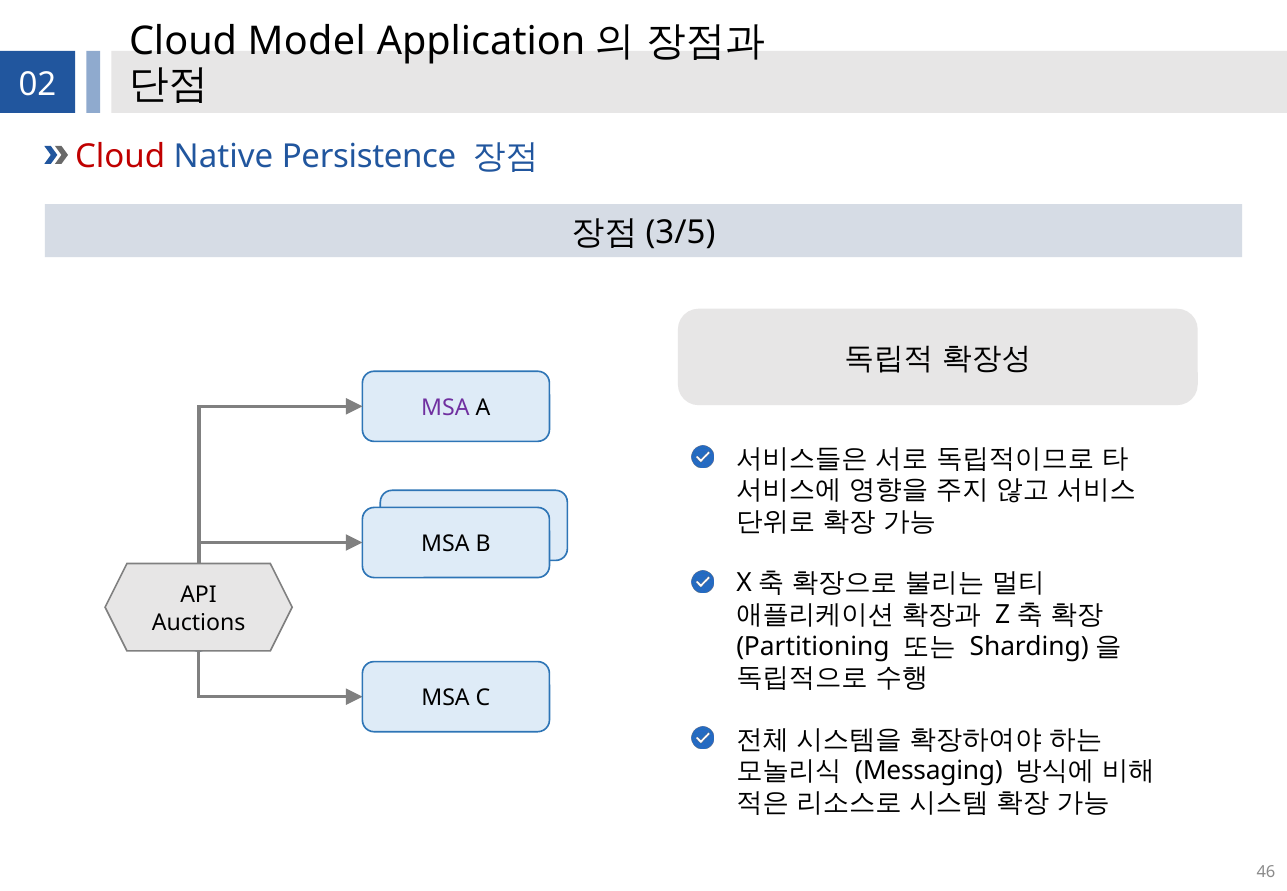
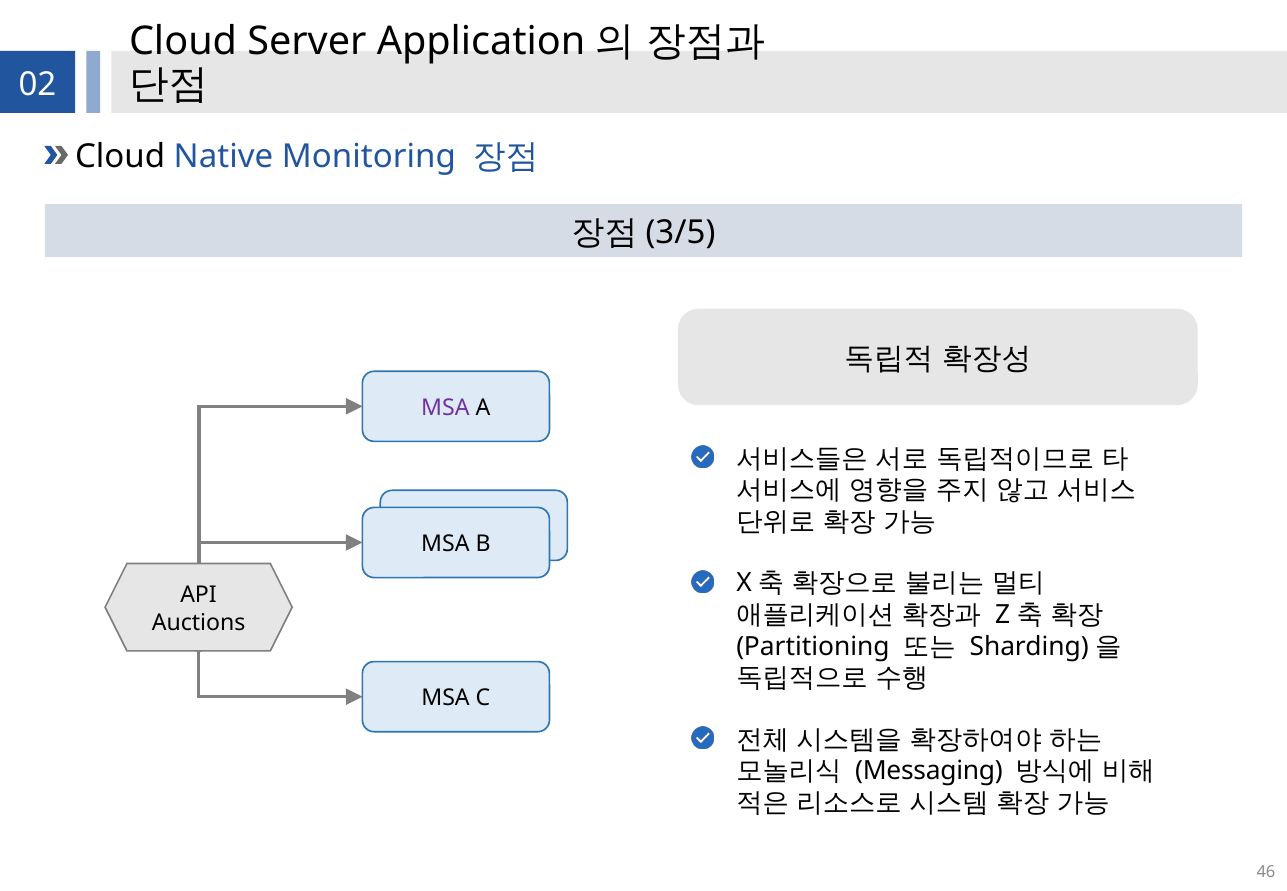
Model: Model -> Server
Cloud at (120, 156) colour: red -> black
Persistence: Persistence -> Monitoring
